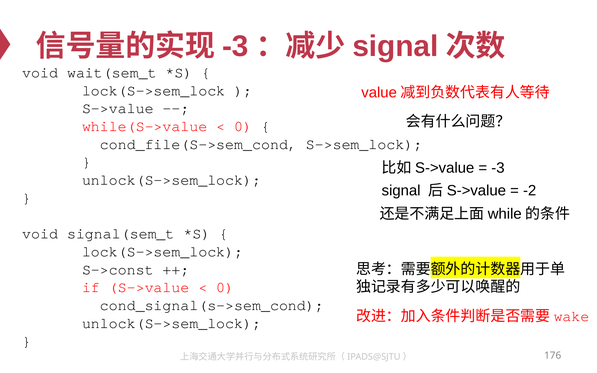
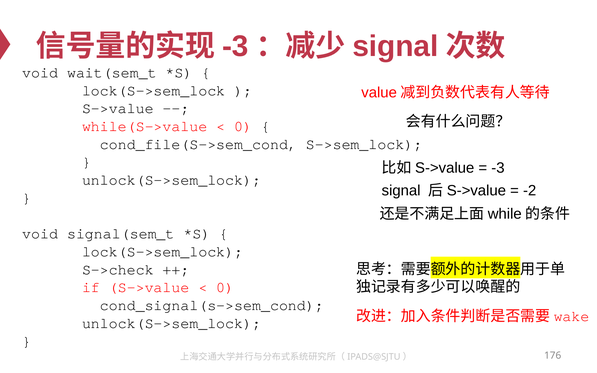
S->const: S->const -> S->check
